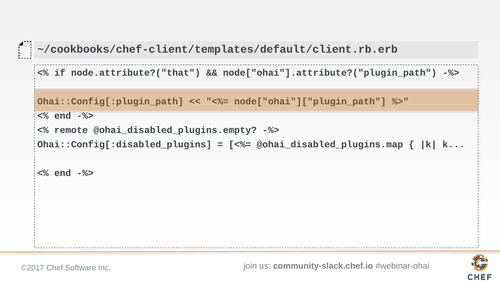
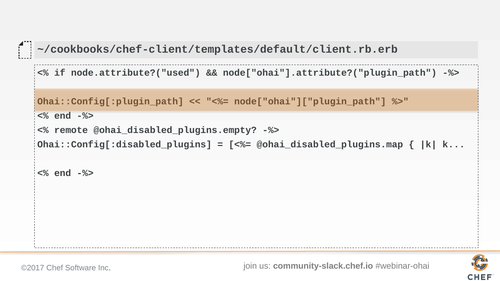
node.attribute?("that: node.attribute?("that -> node.attribute?("used
